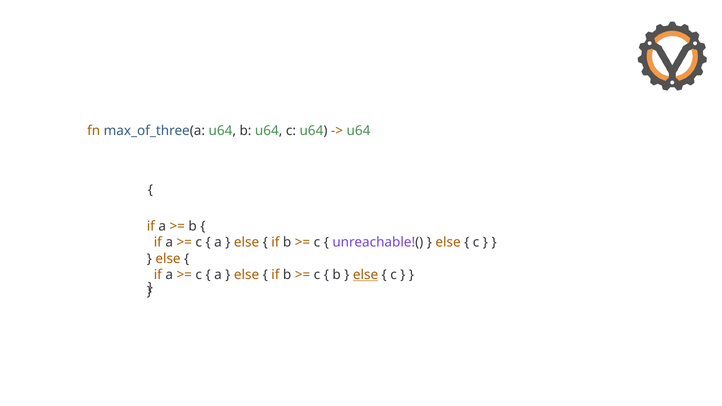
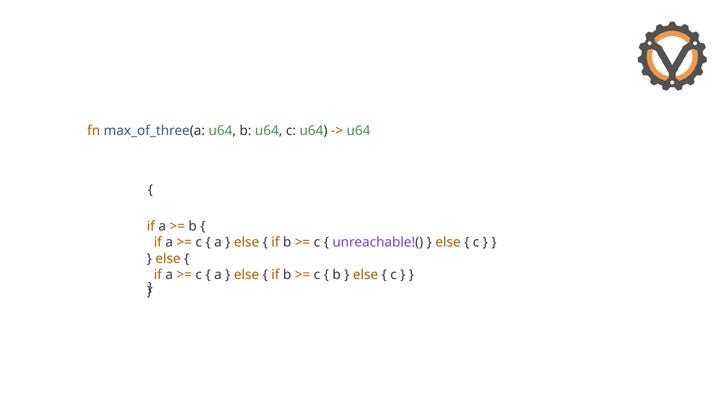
else at (366, 275) underline: present -> none
